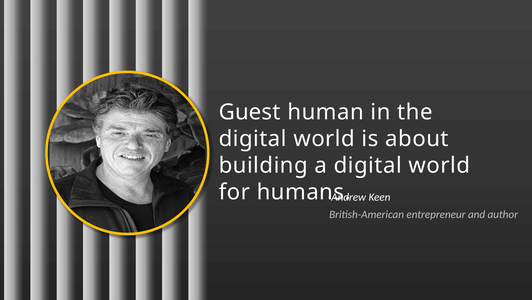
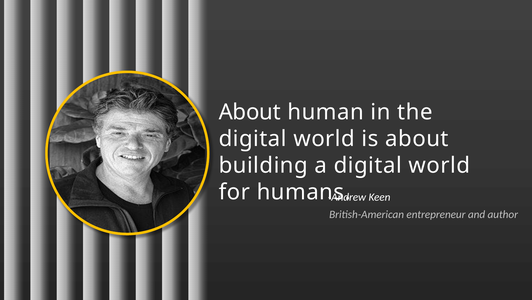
Guest at (250, 112): Guest -> About
